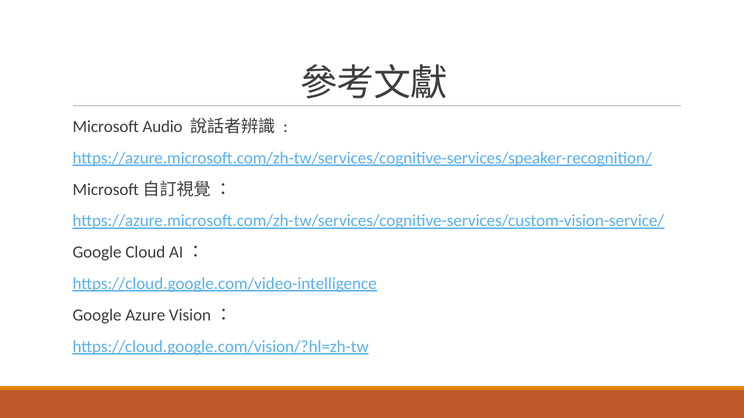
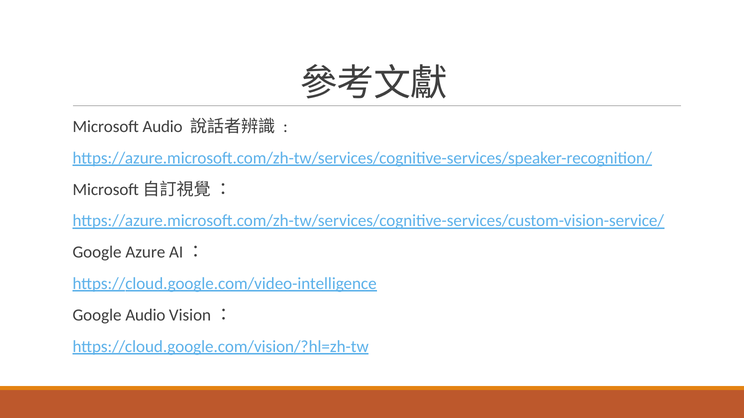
Cloud: Cloud -> Azure
Google Azure: Azure -> Audio
